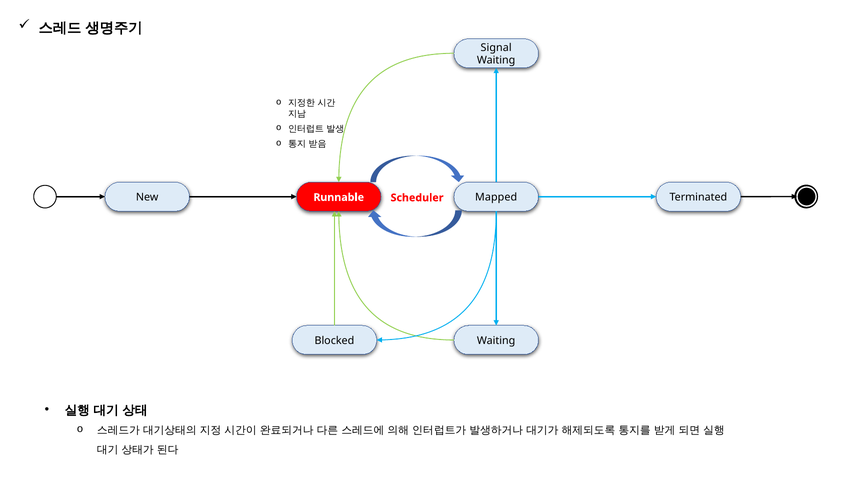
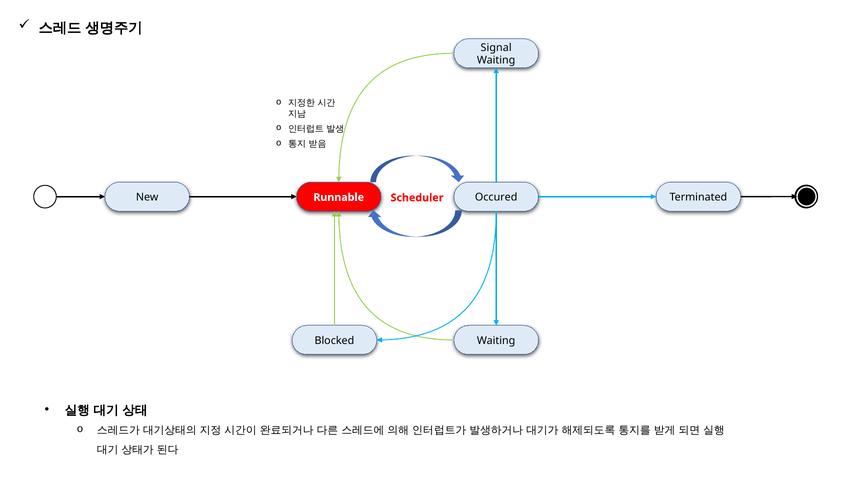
Mapped: Mapped -> Occured
